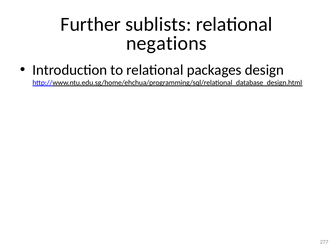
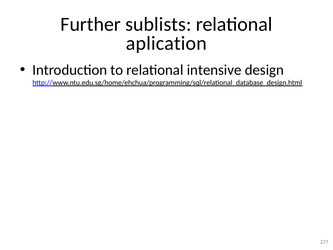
negations: negations -> aplication
packages: packages -> intensive
